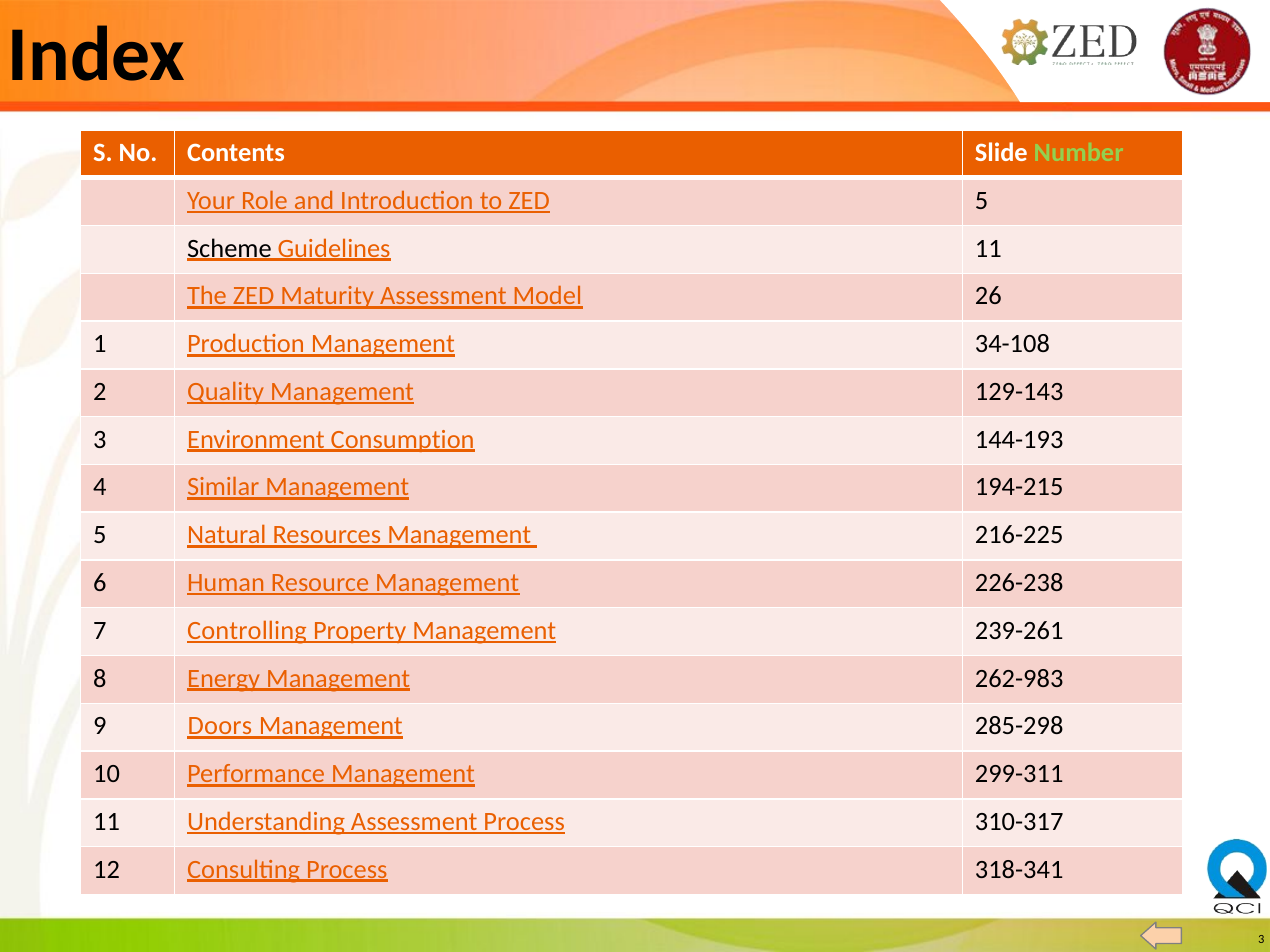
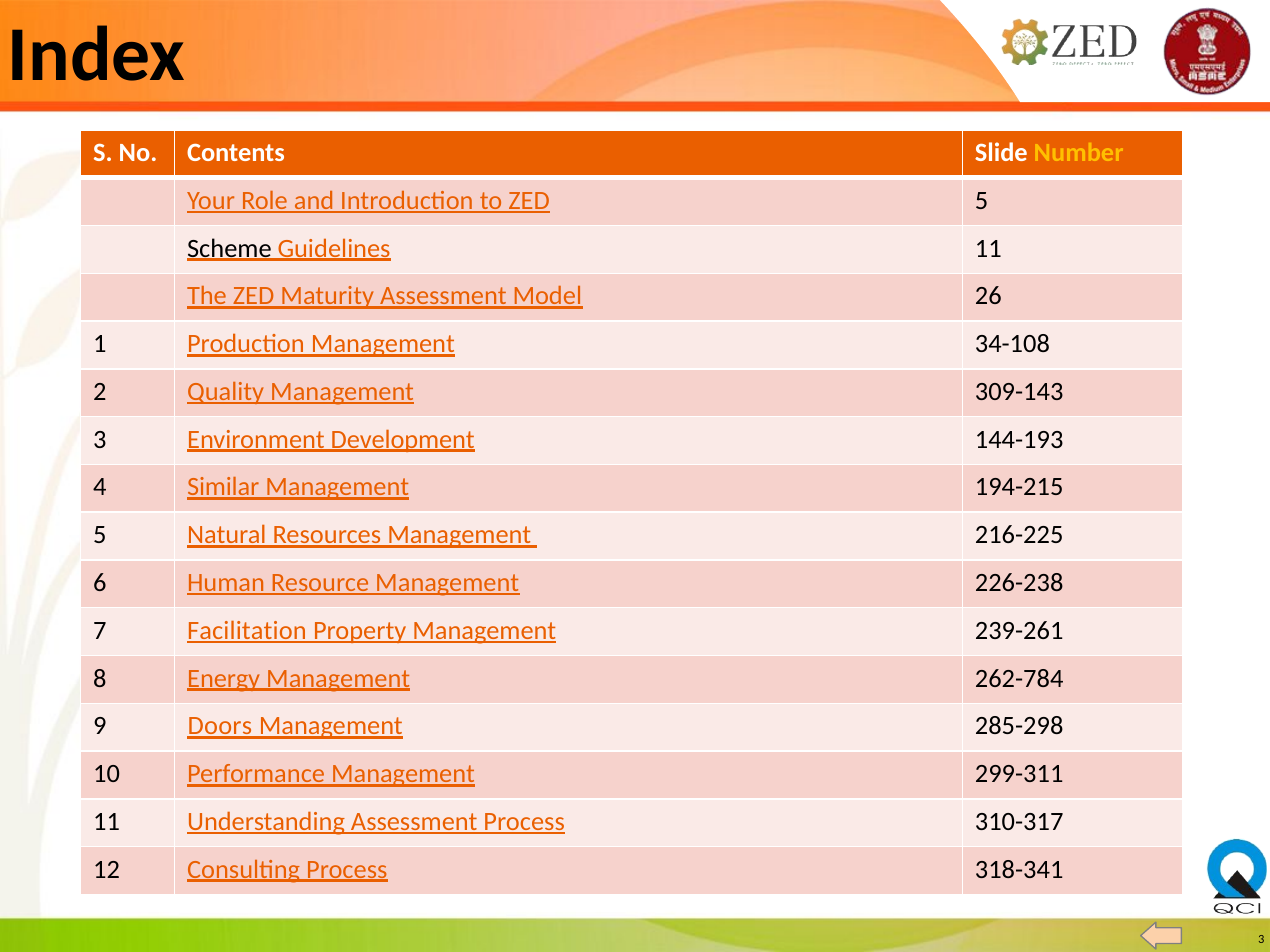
Number colour: light green -> yellow
129-143: 129-143 -> 309-143
Consumption: Consumption -> Development
Controlling: Controlling -> Facilitation
262-983: 262-983 -> 262-784
